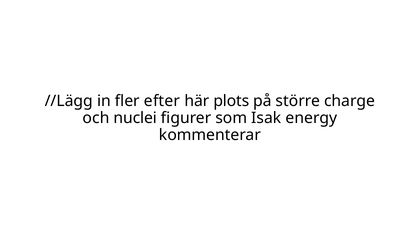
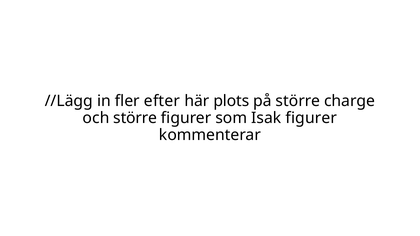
och nuclei: nuclei -> större
Isak energy: energy -> figurer
